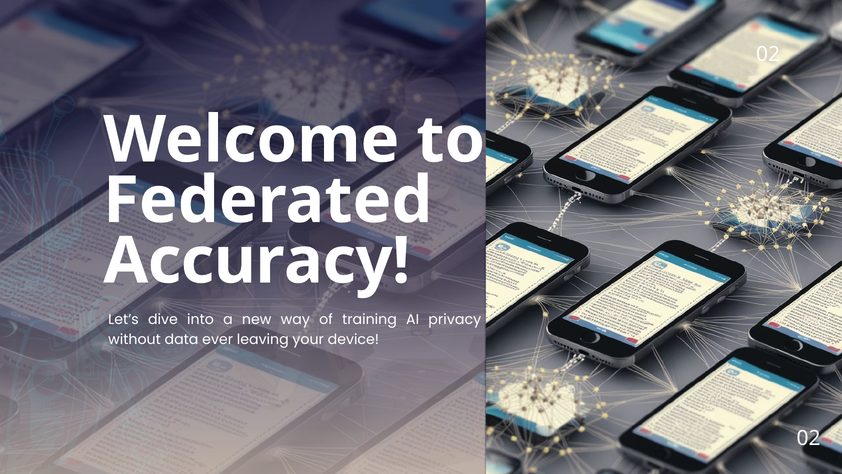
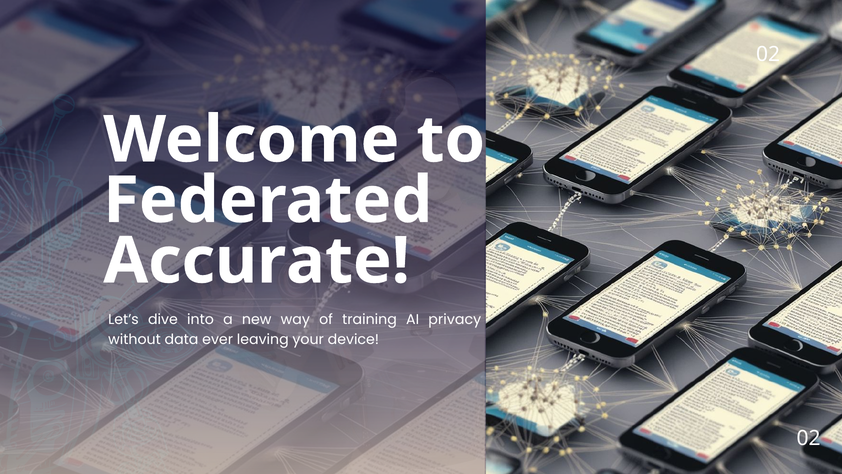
Accuracy: Accuracy -> Accurate
